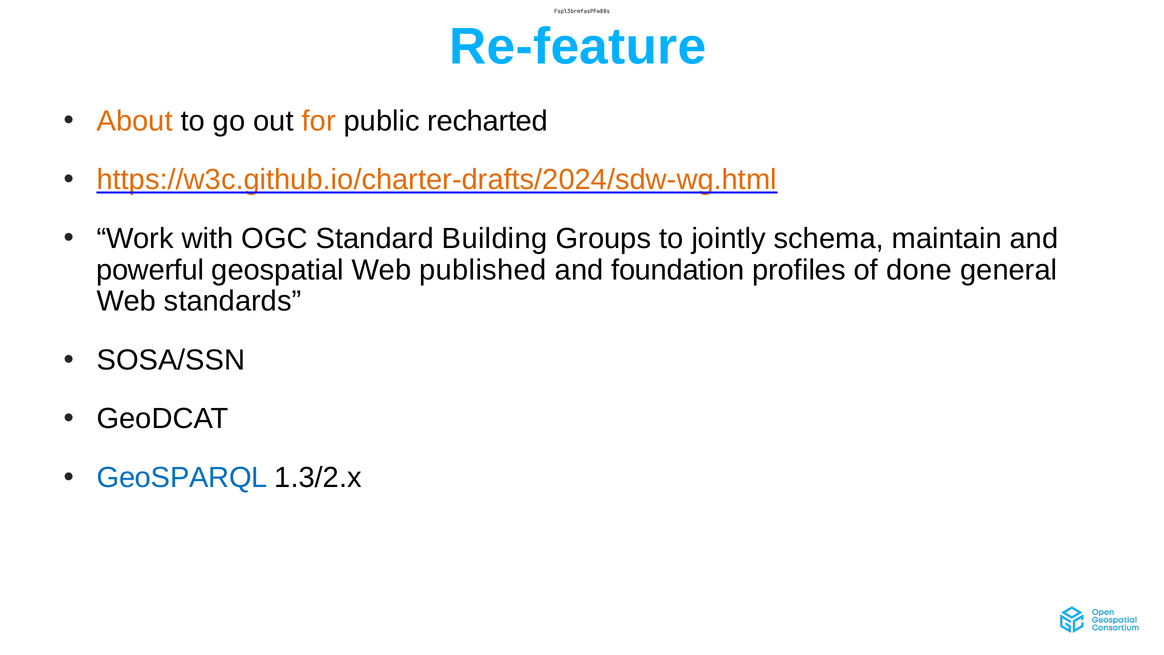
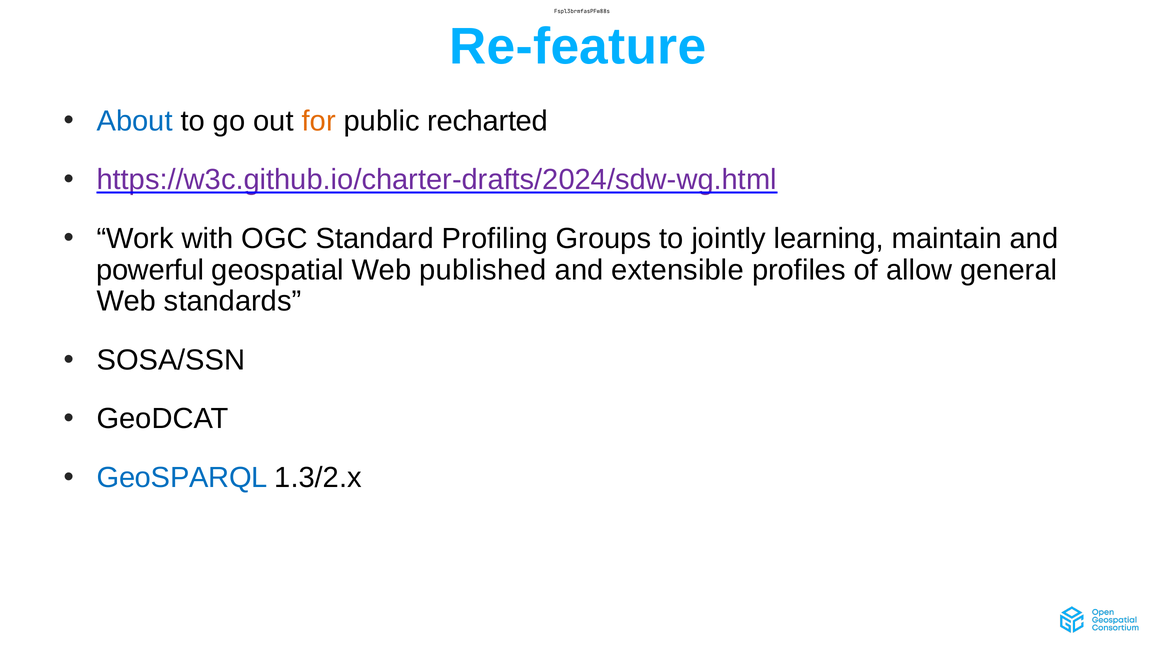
About colour: orange -> blue
https://w3c.github.io/charter-drafts/2024/sdw-wg.html colour: orange -> purple
Building: Building -> Profiling
schema: schema -> learning
foundation: foundation -> extensible
done: done -> allow
